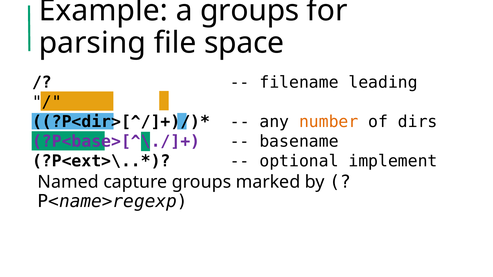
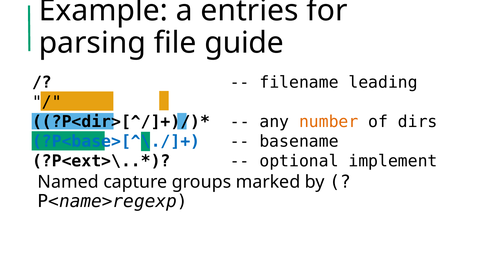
a groups: groups -> entries
space: space -> guide
?P<base>[^\./]+ colour: purple -> blue
